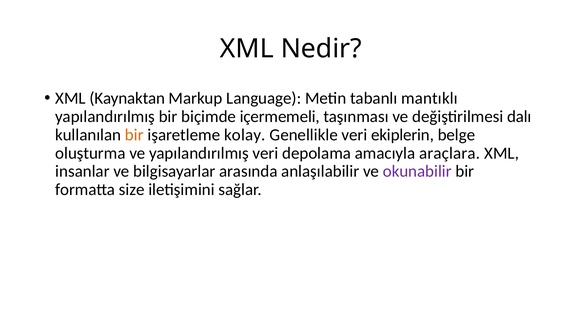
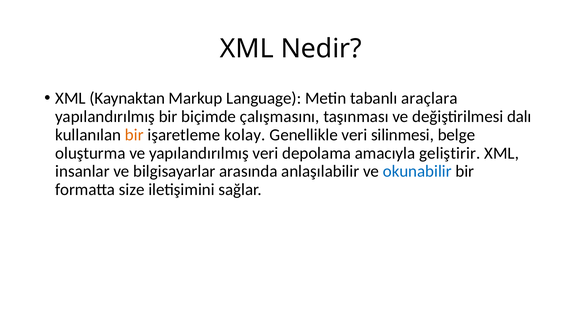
mantıklı: mantıklı -> araçlara
içermemeli: içermemeli -> çalışmasını
ekiplerin: ekiplerin -> silinmesi
araçlara: araçlara -> geliştirir
okunabilir colour: purple -> blue
